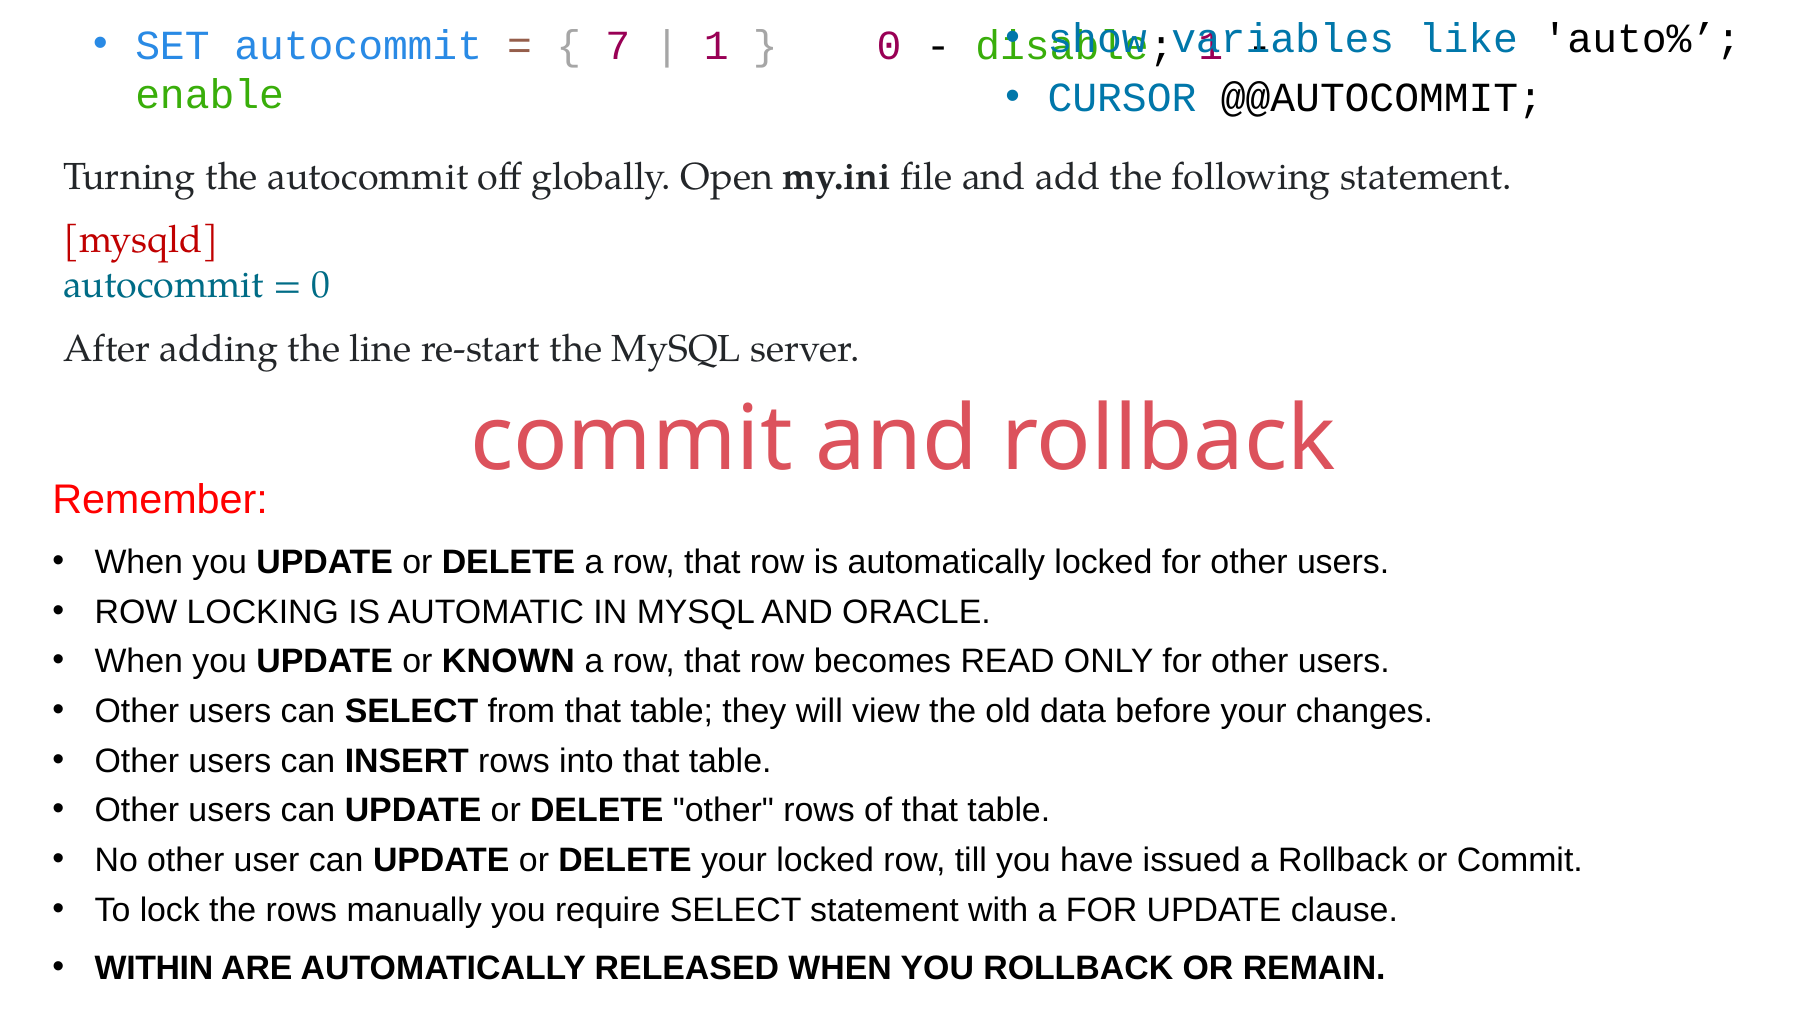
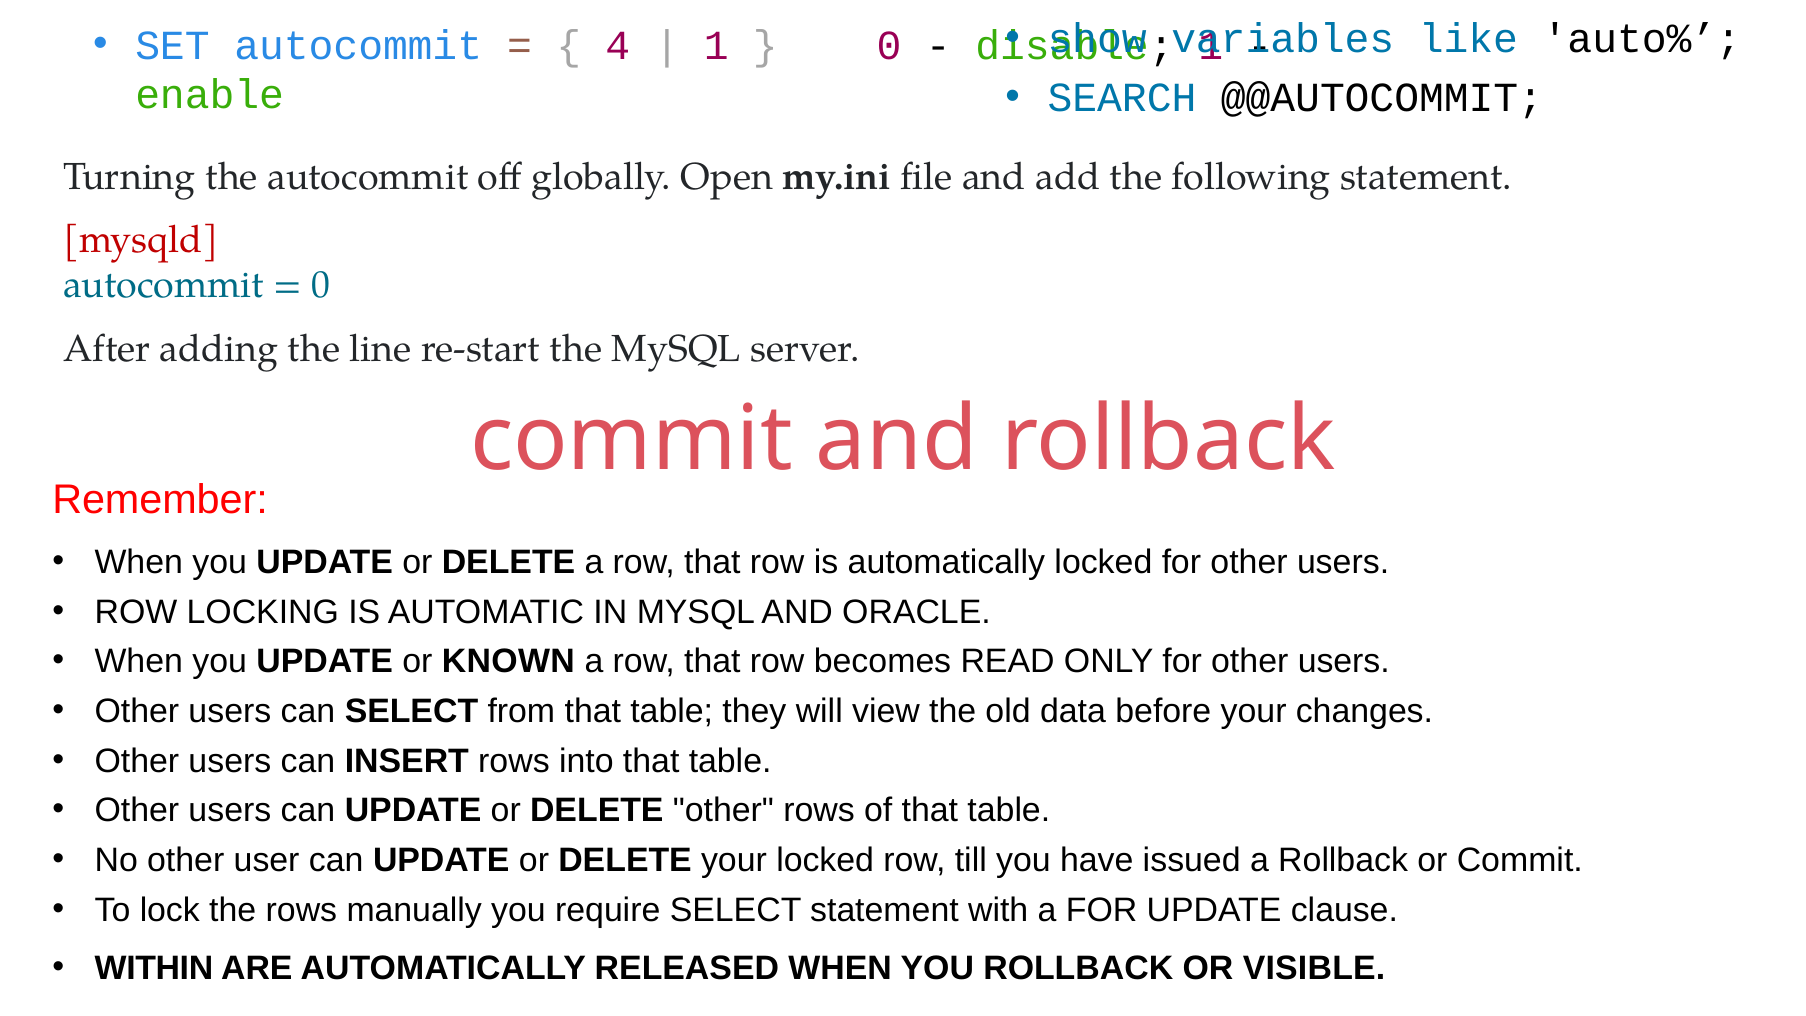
7: 7 -> 4
CURSOR: CURSOR -> SEARCH
REMAIN: REMAIN -> VISIBLE
